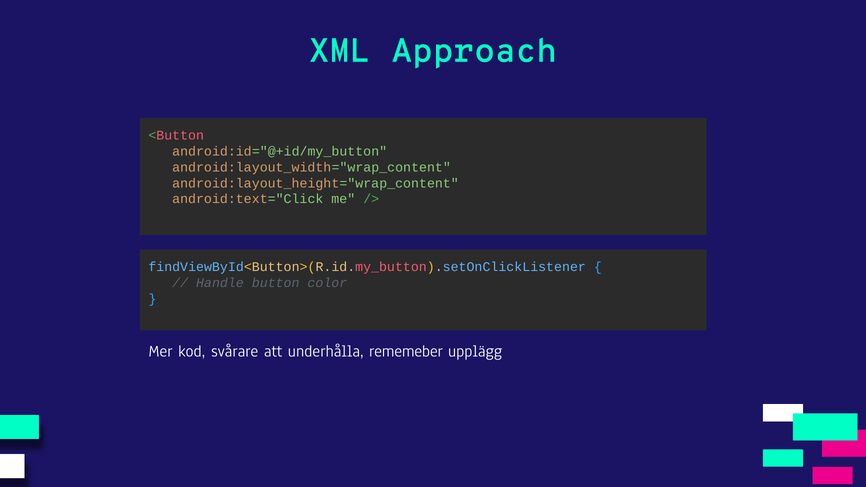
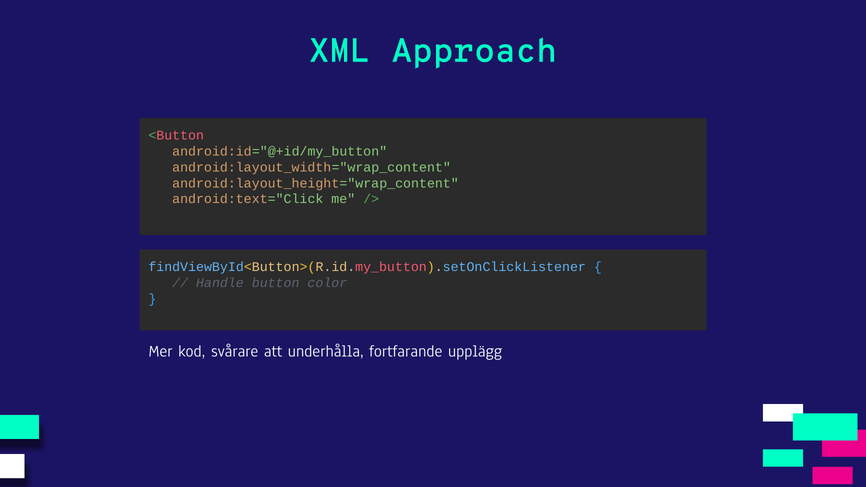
rememeber: rememeber -> fortfarande
